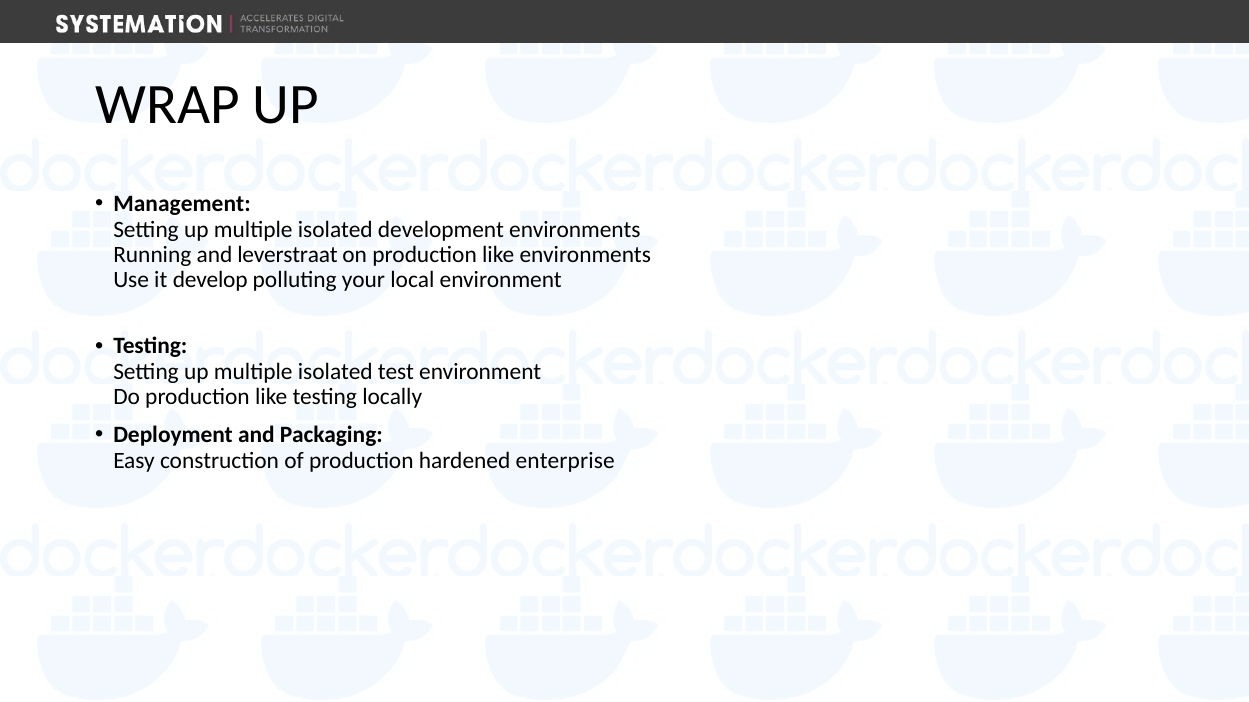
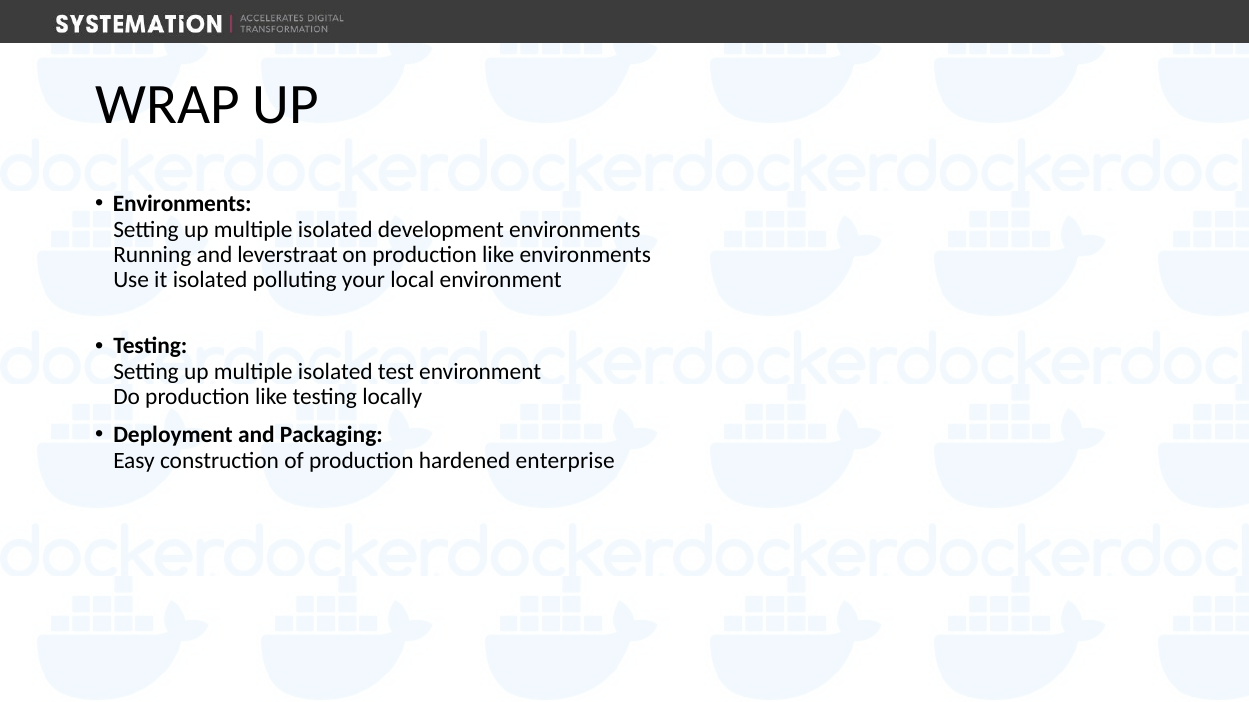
Management at (182, 204): Management -> Environments
it develop: develop -> isolated
